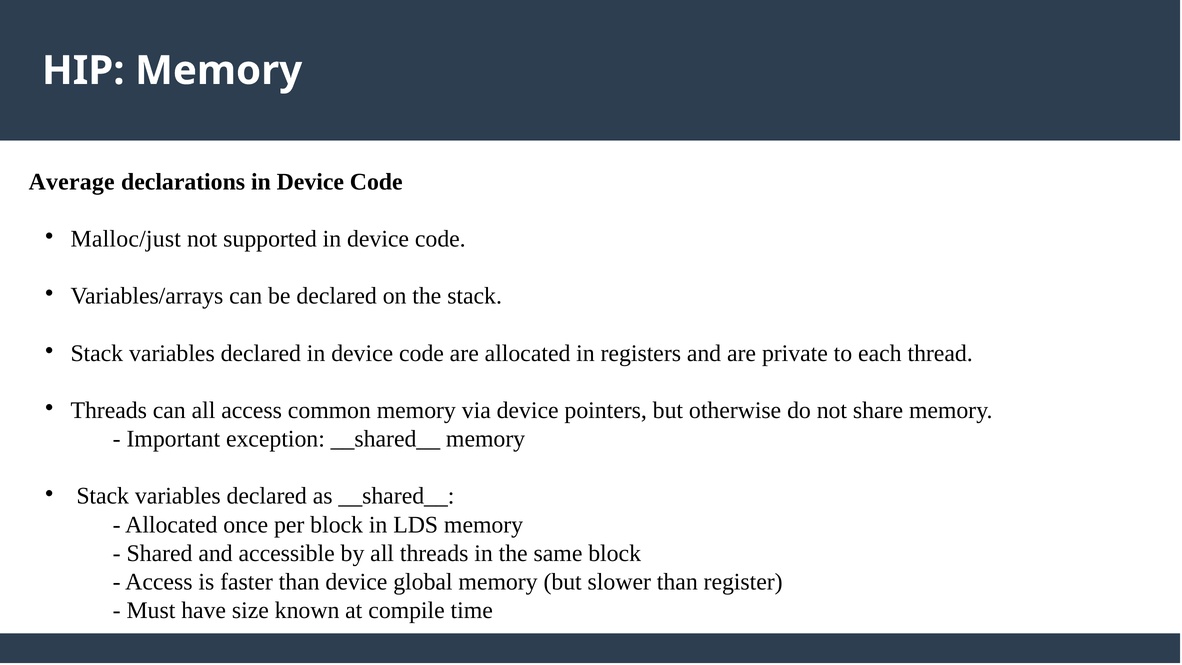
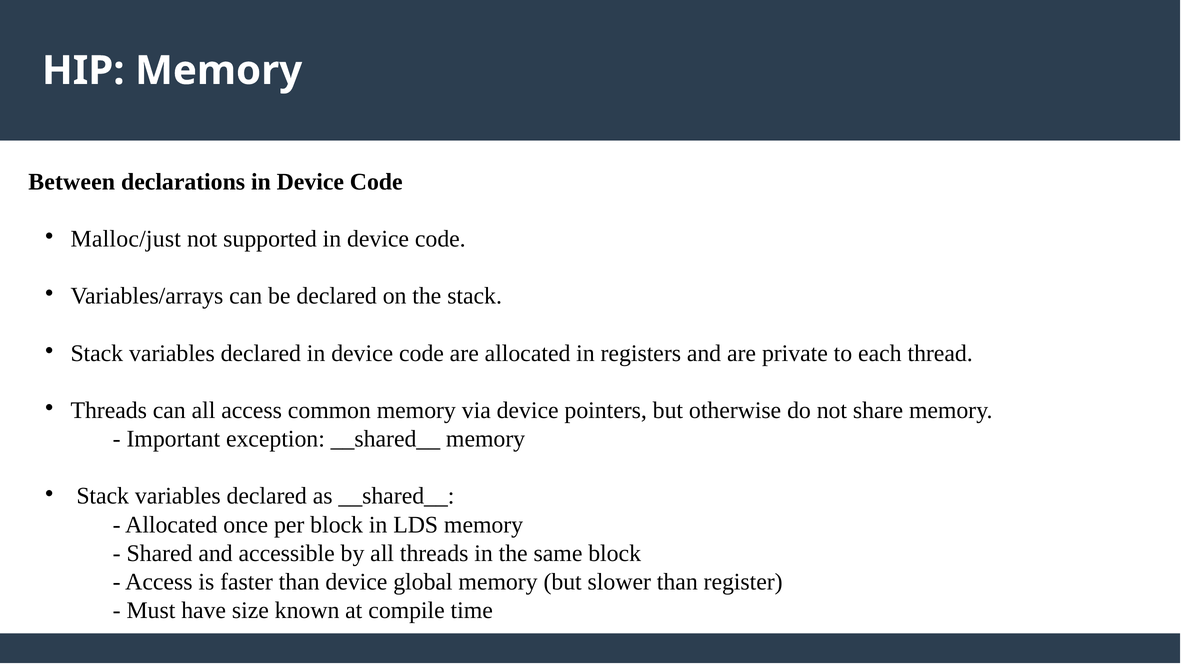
Average: Average -> Between
